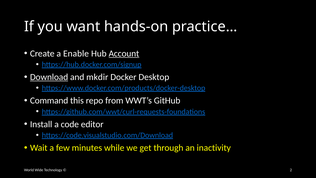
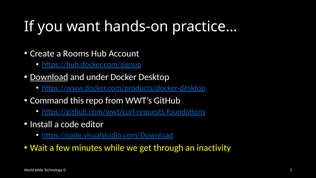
Enable: Enable -> Rooms
Account underline: present -> none
mkdir: mkdir -> under
